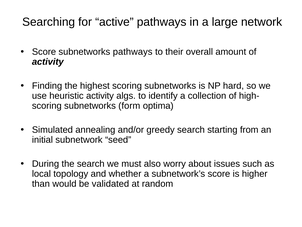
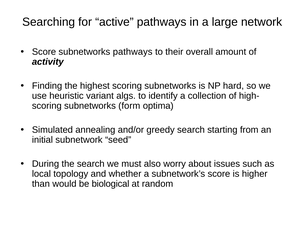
heuristic activity: activity -> variant
validated: validated -> biological
